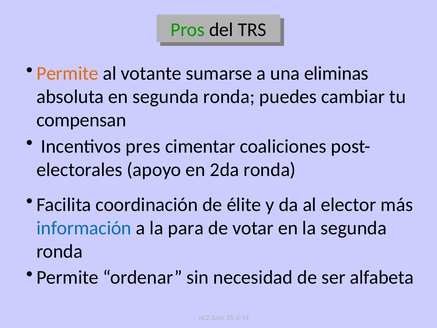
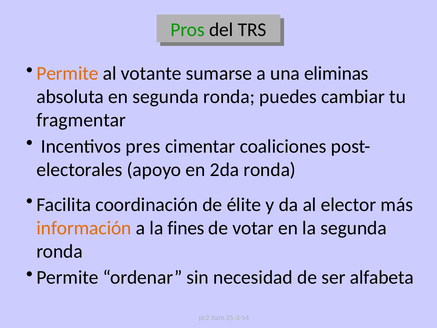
compensan: compensan -> fragmentar
información colour: blue -> orange
para: para -> fines
